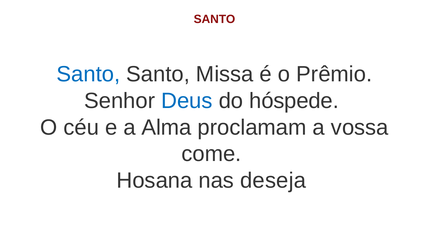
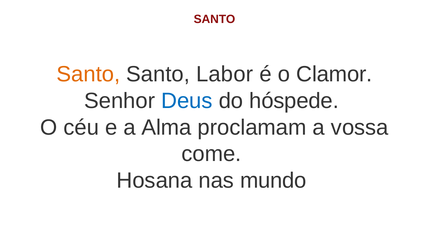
Santo at (88, 74) colour: blue -> orange
Missa: Missa -> Labor
Prêmio: Prêmio -> Clamor
deseja: deseja -> mundo
